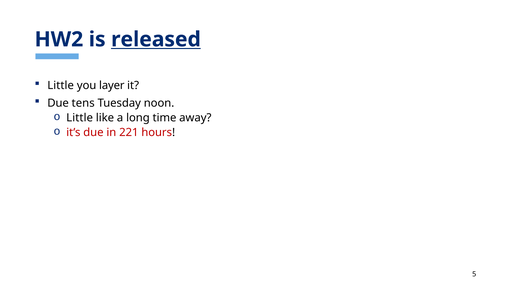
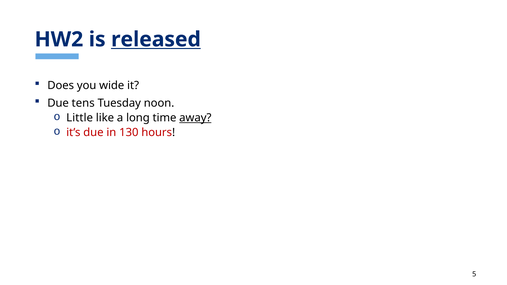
Little at (61, 86): Little -> Does
layer: layer -> wide
away underline: none -> present
221: 221 -> 130
